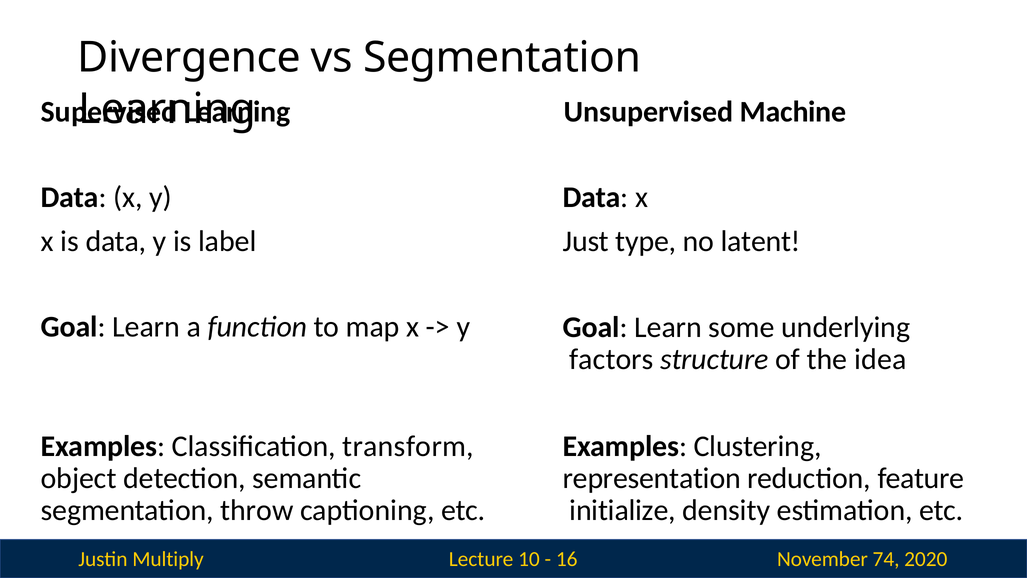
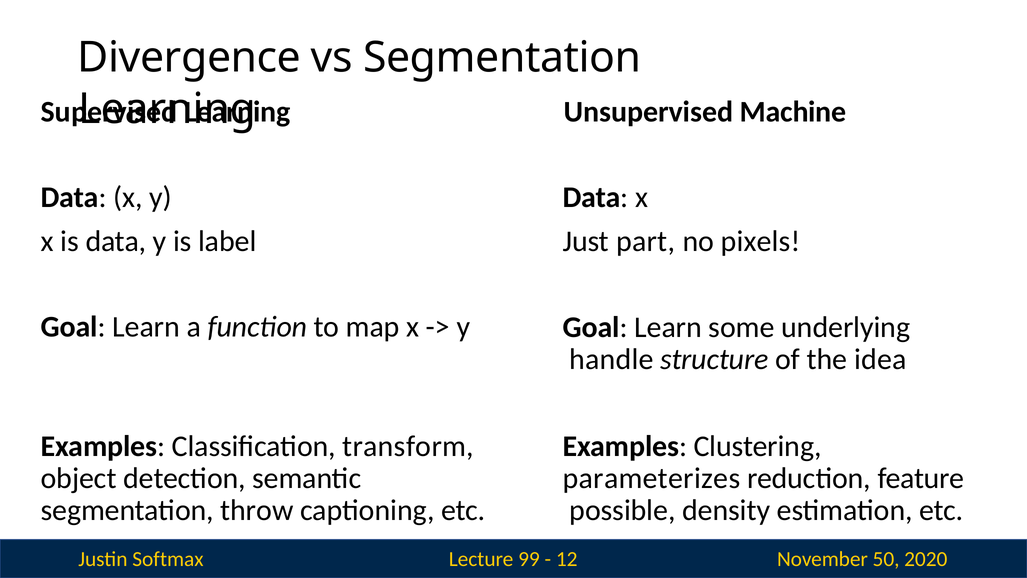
type: type -> part
latent: latent -> pixels
factors: factors -> handle
representation: representation -> parameterizes
initialize: initialize -> possible
Multiply: Multiply -> Softmax
10: 10 -> 99
16: 16 -> 12
74: 74 -> 50
